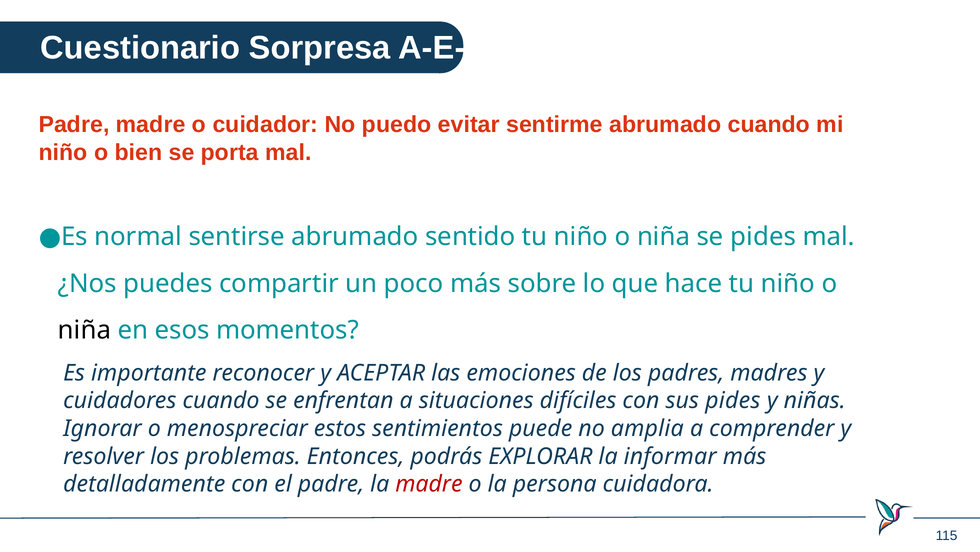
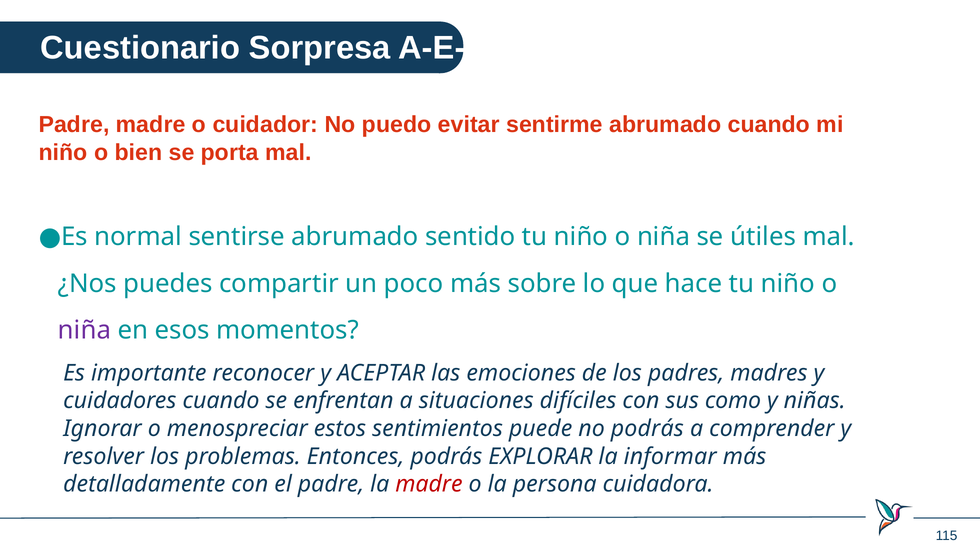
se pides: pides -> útiles
niña at (85, 330) colour: black -> purple
sus pides: pides -> como
no amplia: amplia -> podrás
